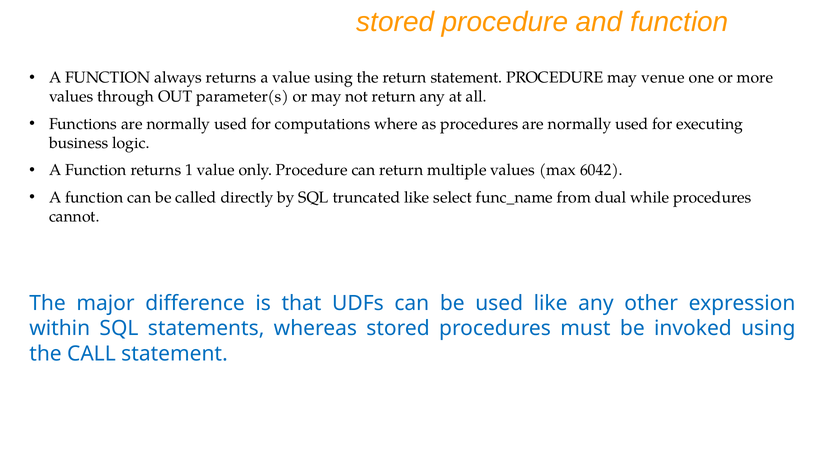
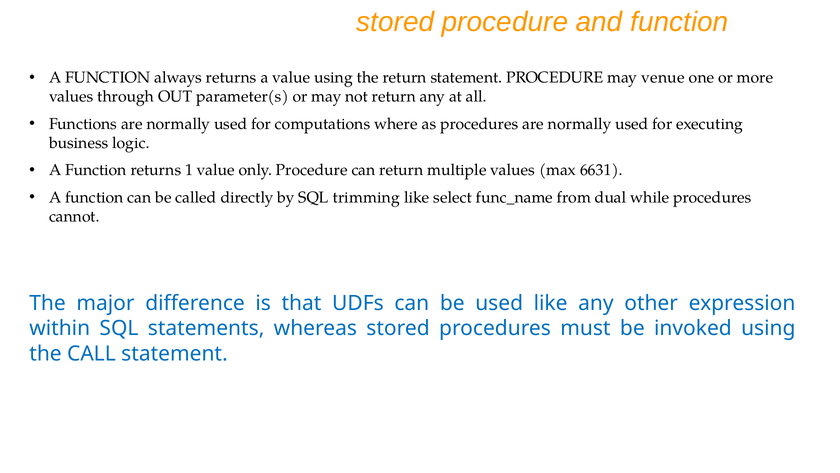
6042: 6042 -> 6631
truncated: truncated -> trimming
